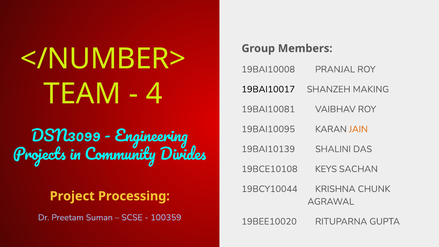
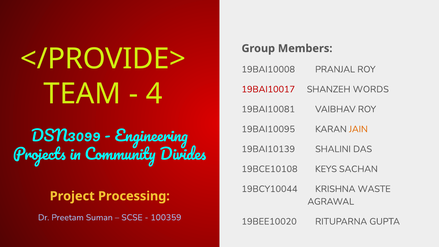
</NUMBER>: </NUMBER> -> </PROVIDE>
19BAI10017 colour: black -> red
MAKING: MAKING -> WORDS
CHUNK: CHUNK -> WASTE
